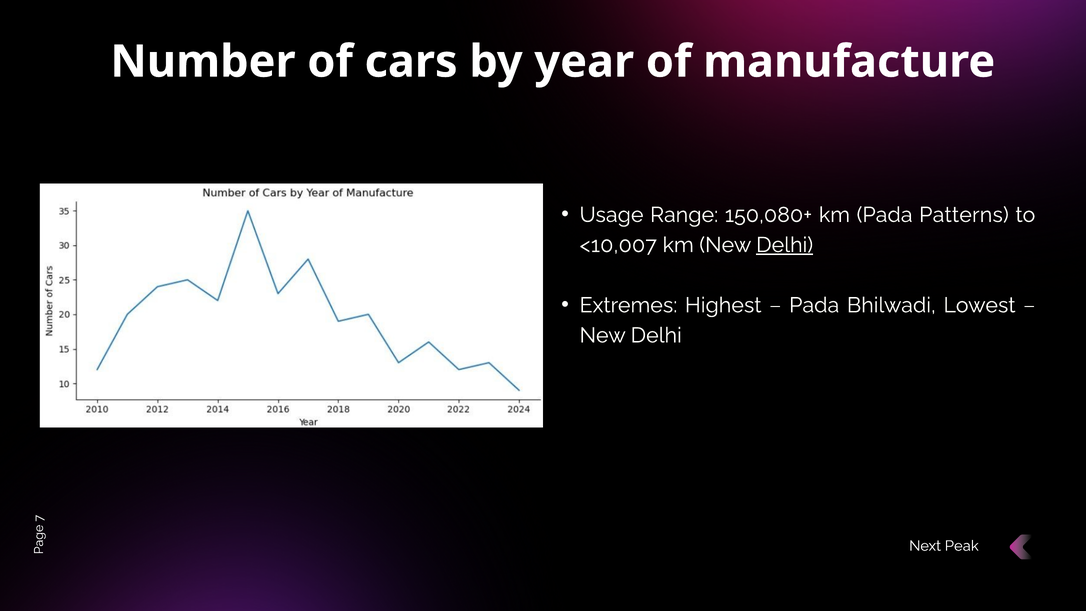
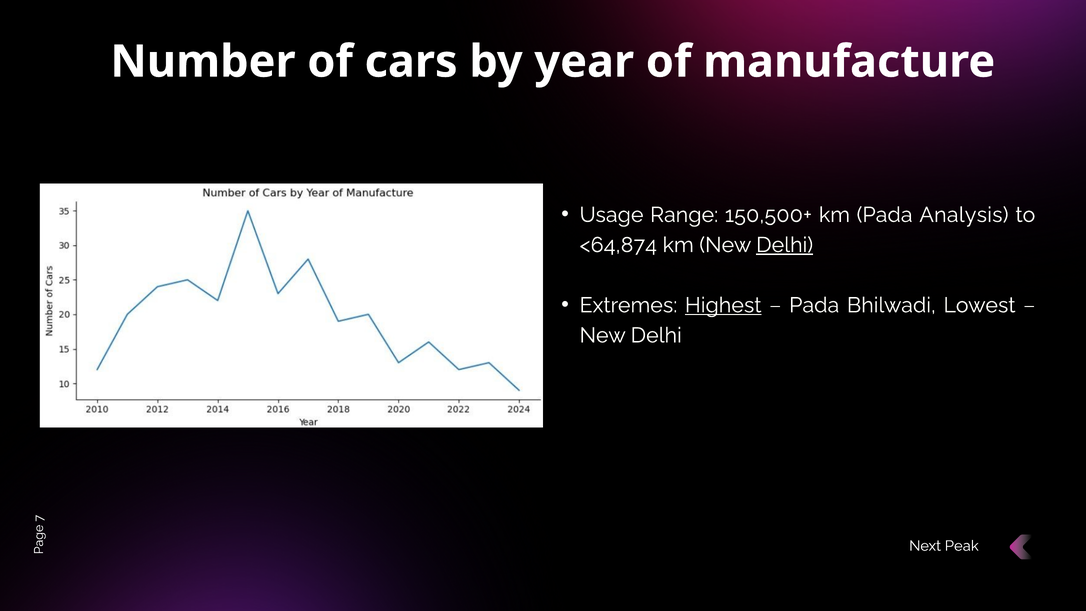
150,080+: 150,080+ -> 150,500+
Patterns: Patterns -> Analysis
<10,007: <10,007 -> <64,874
Highest underline: none -> present
